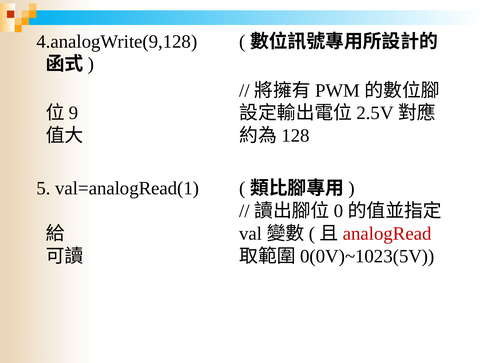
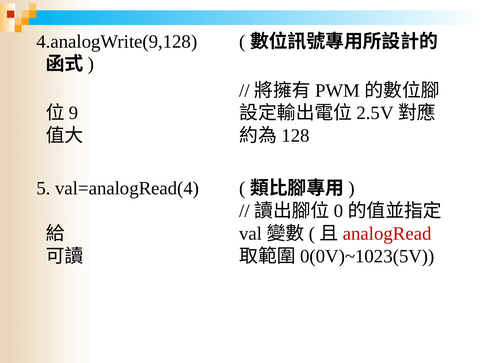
val=analogRead(1: val=analogRead(1 -> val=analogRead(4
